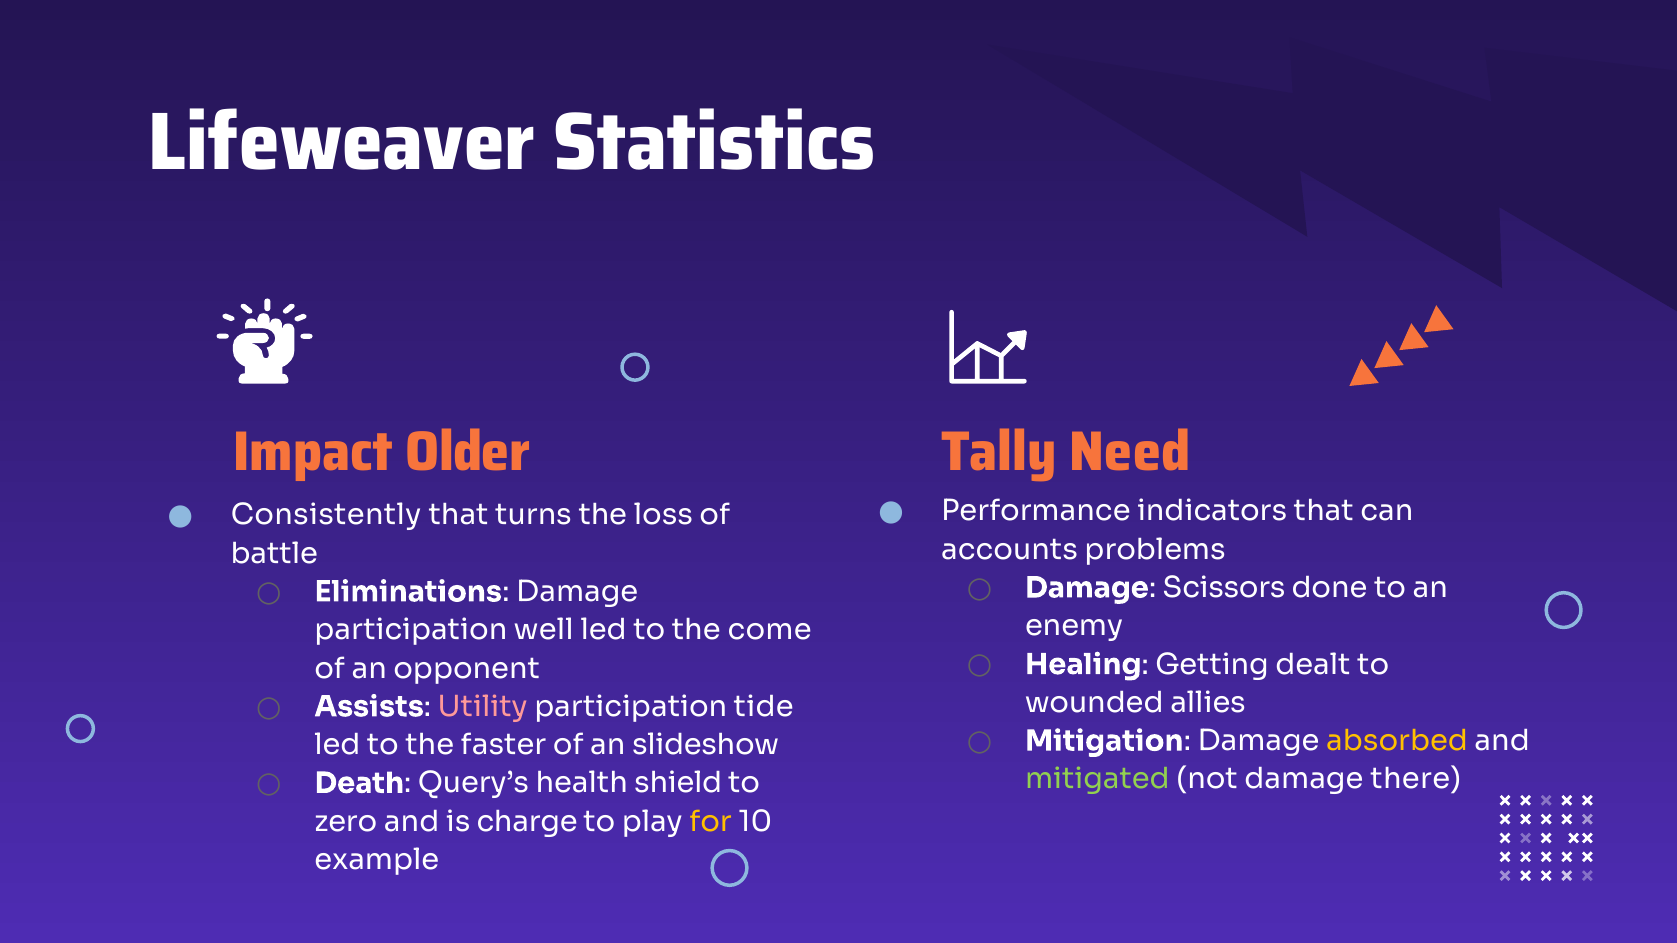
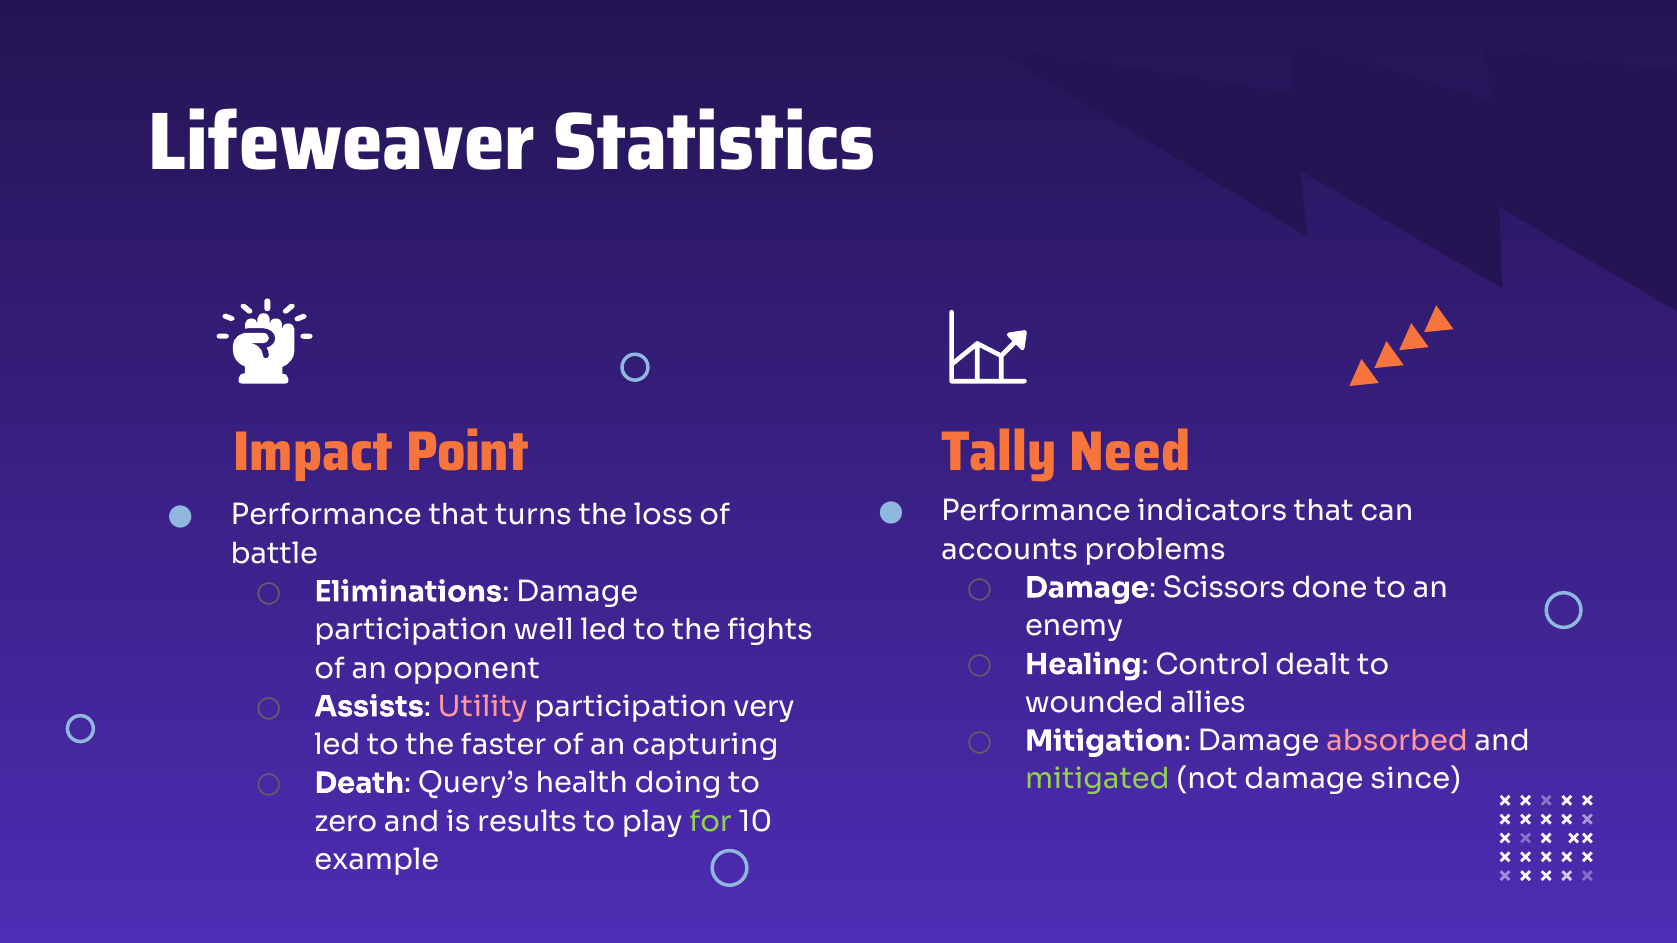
Older: Older -> Point
Consistently at (326, 515): Consistently -> Performance
come: come -> fights
Getting: Getting -> Control
tide: tide -> very
absorbed colour: yellow -> pink
slideshow: slideshow -> capturing
there: there -> since
shield: shield -> doing
charge: charge -> results
for colour: yellow -> light green
